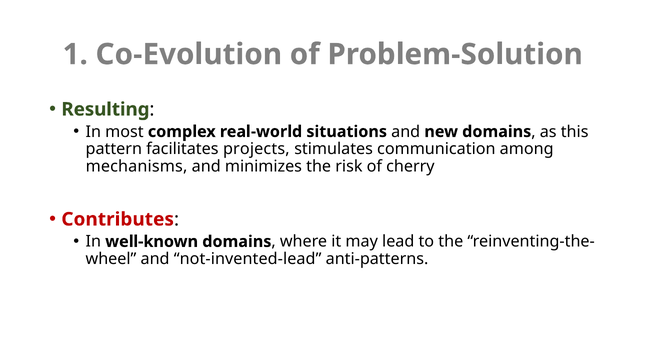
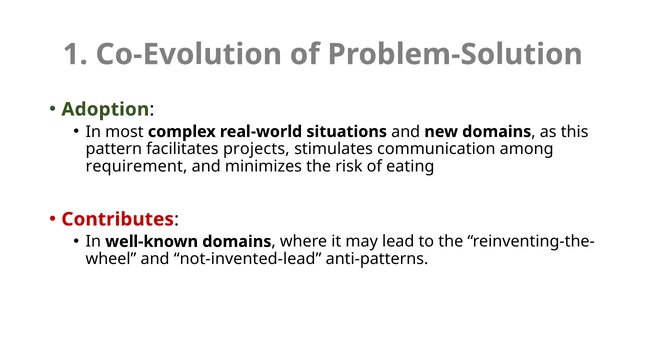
Resulting: Resulting -> Adoption
mechanisms: mechanisms -> requirement
cherry: cherry -> eating
